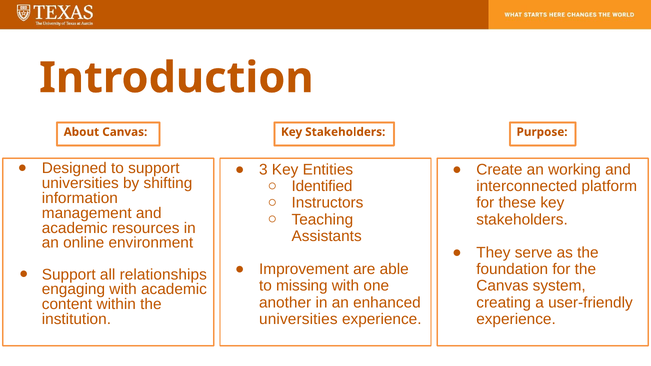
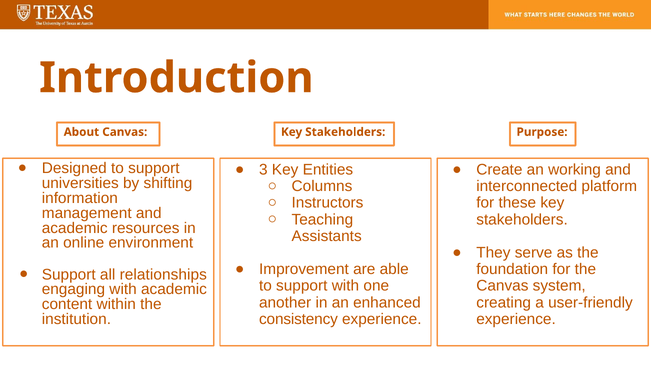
Identified: Identified -> Columns
missing at (302, 286): missing -> support
universities at (298, 319): universities -> consistency
